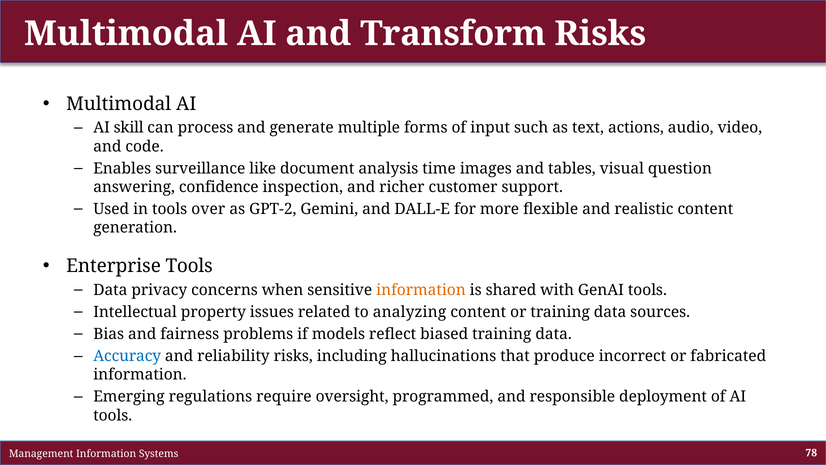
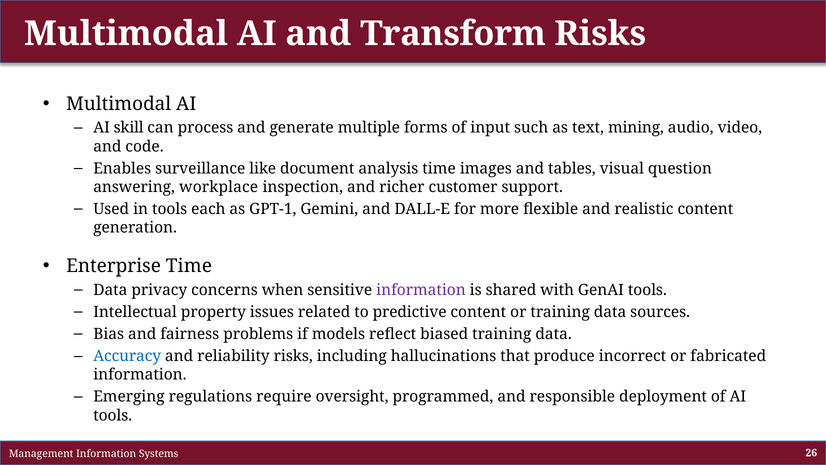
actions: actions -> mining
confidence: confidence -> workplace
over: over -> each
GPT-2: GPT-2 -> GPT-1
Enterprise Tools: Tools -> Time
information at (421, 290) colour: orange -> purple
analyzing: analyzing -> predictive
78: 78 -> 26
